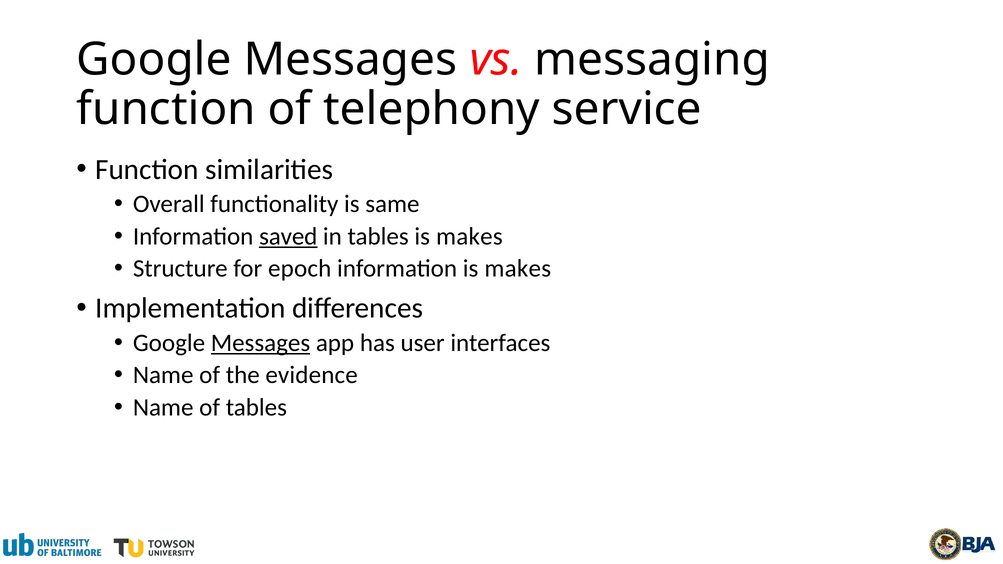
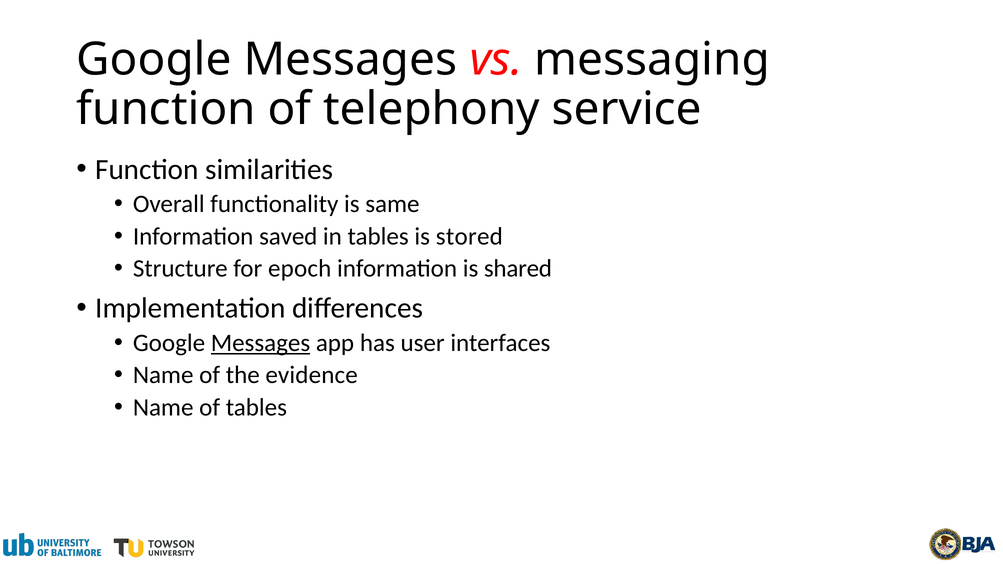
saved underline: present -> none
tables is makes: makes -> stored
information is makes: makes -> shared
